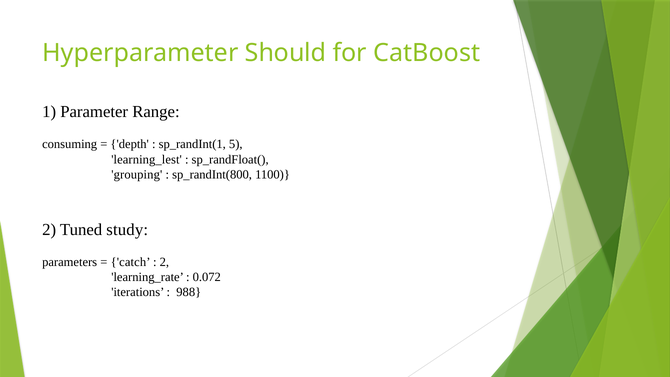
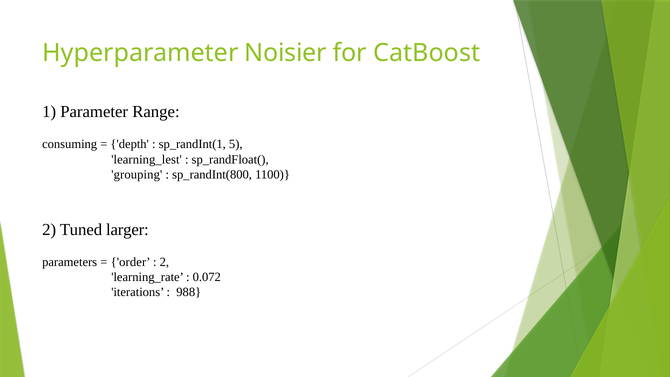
Should: Should -> Noisier
study: study -> larger
catch: catch -> order
